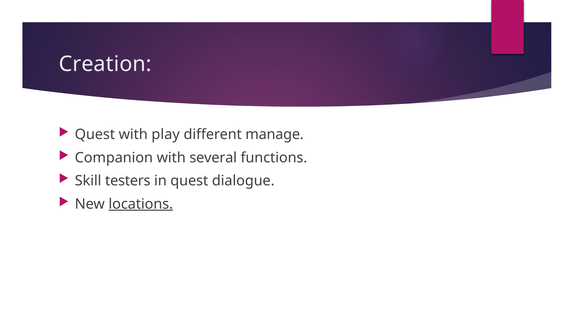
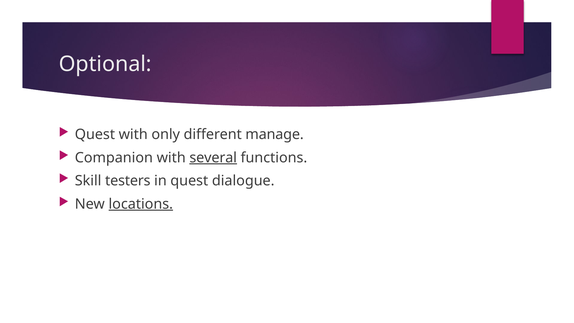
Creation: Creation -> Optional
play: play -> only
several underline: none -> present
